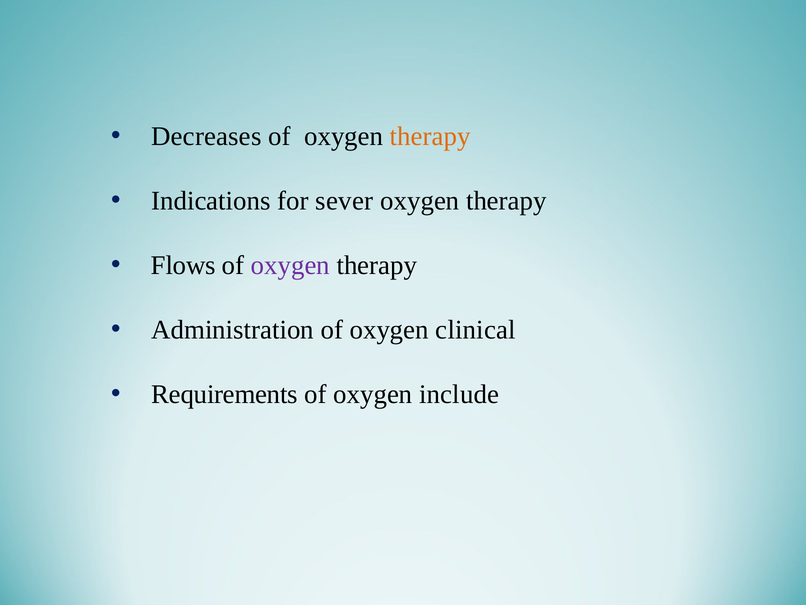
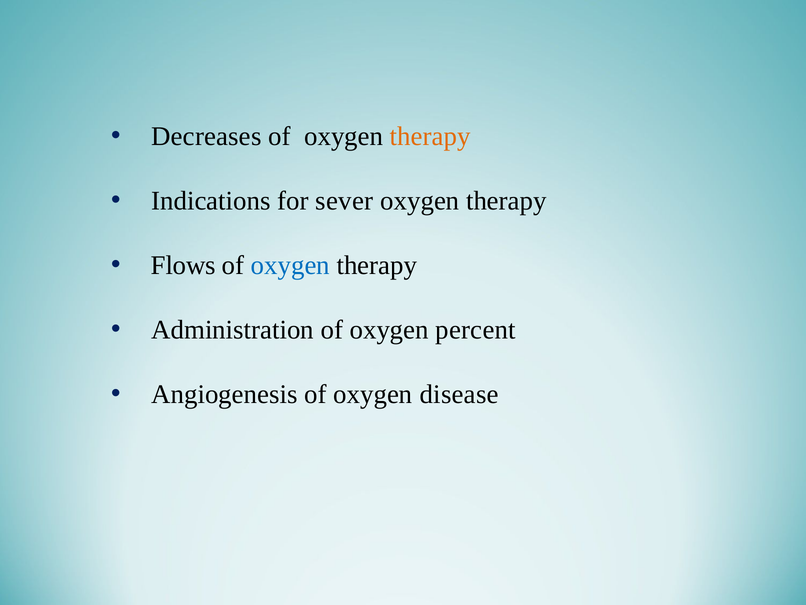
oxygen at (290, 265) colour: purple -> blue
clinical: clinical -> percent
Requirements: Requirements -> Angiogenesis
include: include -> disease
